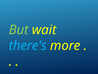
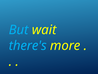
But colour: light green -> light blue
